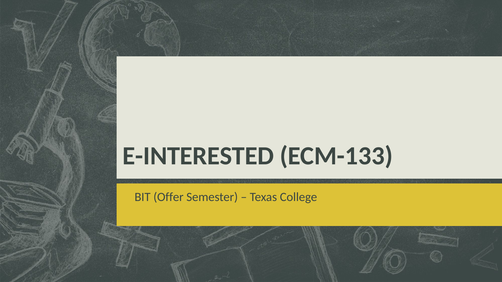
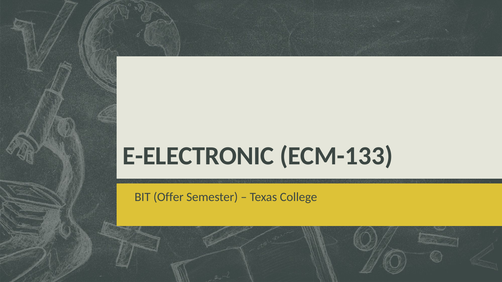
E-INTERESTED: E-INTERESTED -> E-ELECTRONIC
